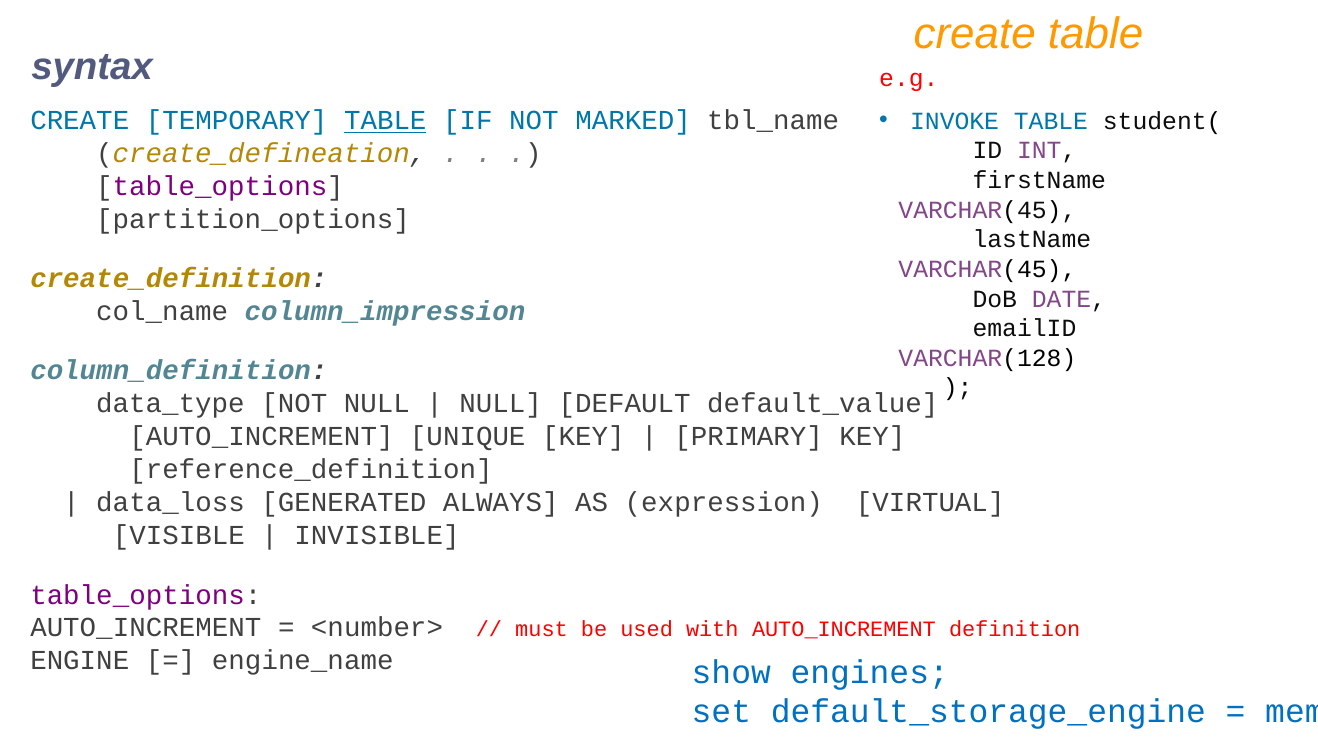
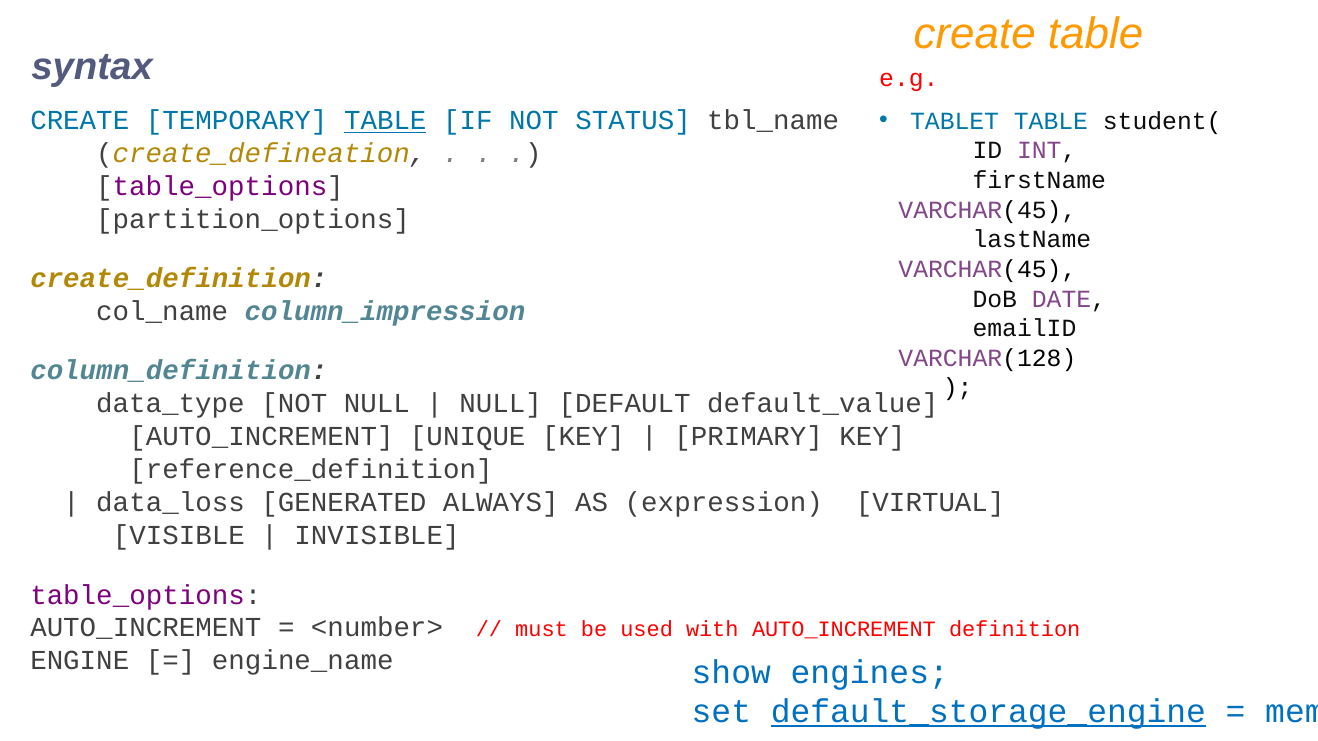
INVOKE: INVOKE -> TABLET
MARKED: MARKED -> STATUS
default_storage_engine underline: none -> present
